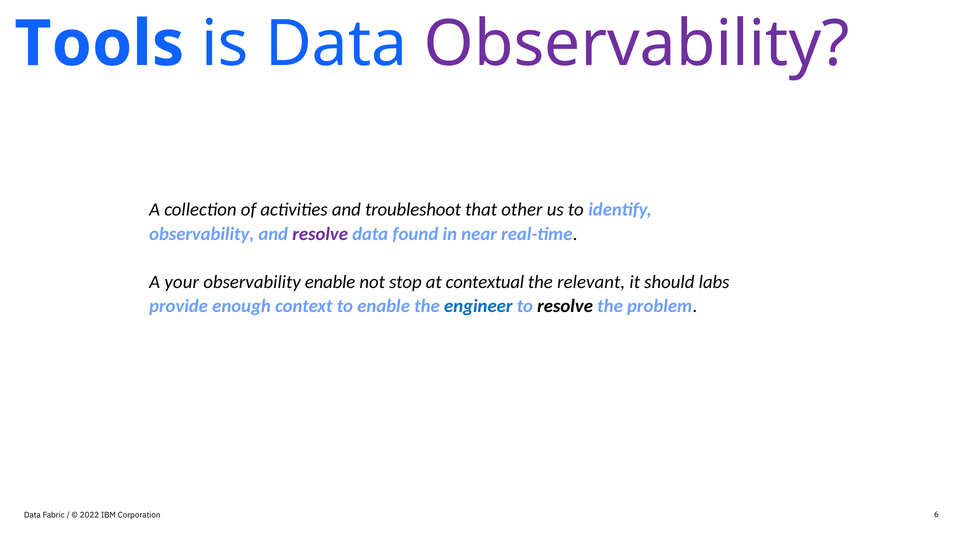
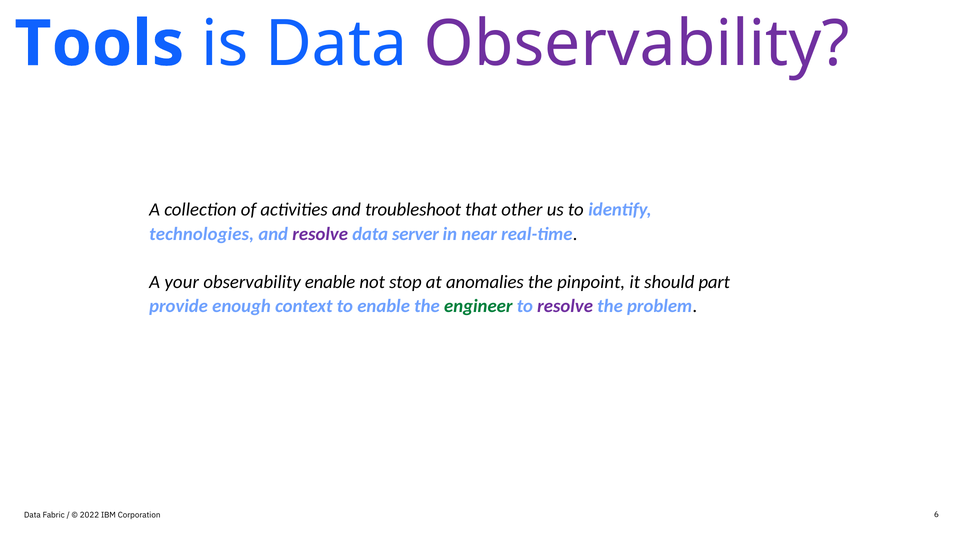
observability at (202, 234): observability -> technologies
found: found -> server
contextual: contextual -> anomalies
relevant: relevant -> pinpoint
labs: labs -> part
engineer colour: blue -> green
resolve at (565, 306) colour: black -> purple
